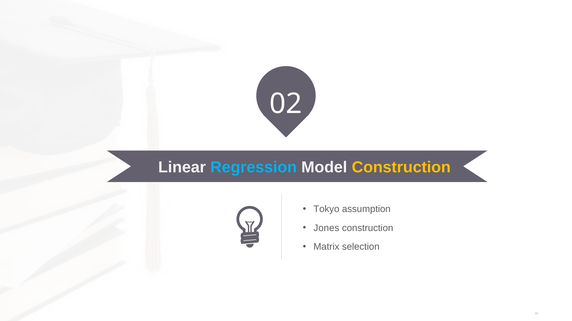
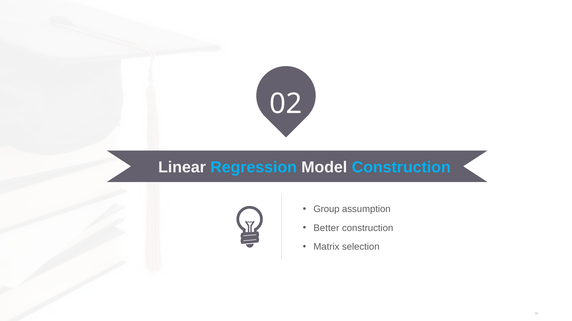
Construction at (401, 168) colour: yellow -> light blue
Tokyo: Tokyo -> Group
Jones: Jones -> Better
